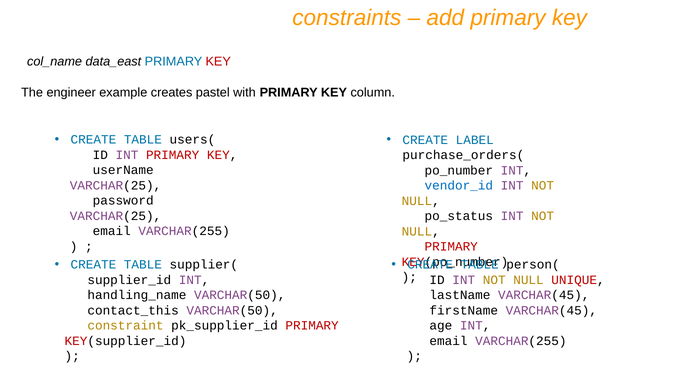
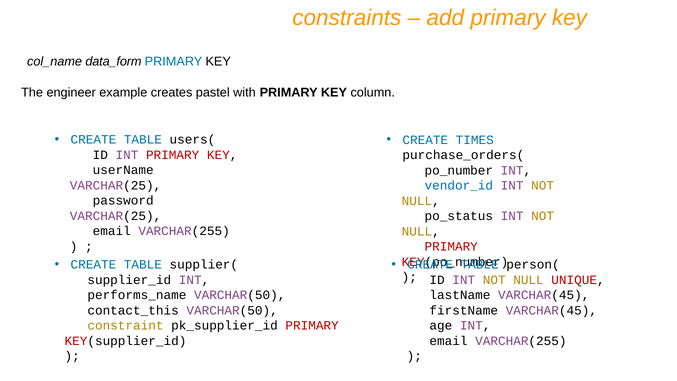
data_east: data_east -> data_form
KEY at (218, 61) colour: red -> black
LABEL: LABEL -> TIMES
handling_name: handling_name -> performs_name
